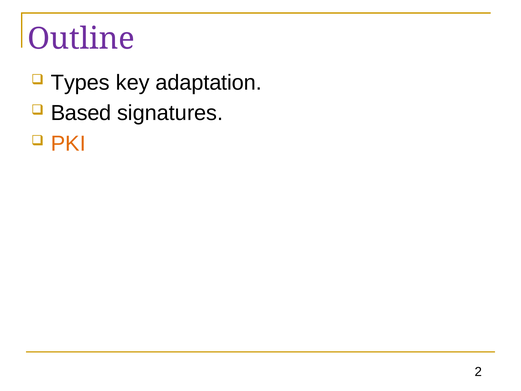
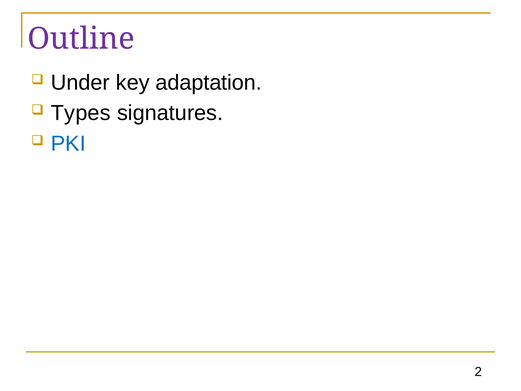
Types: Types -> Under
Based: Based -> Types
PKI colour: orange -> blue
